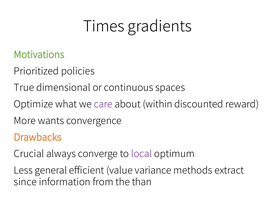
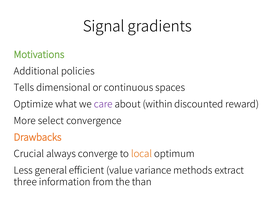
Times: Times -> Signal
Prioritized: Prioritized -> Additional
True: True -> Tells
wants: wants -> select
local colour: purple -> orange
since: since -> three
